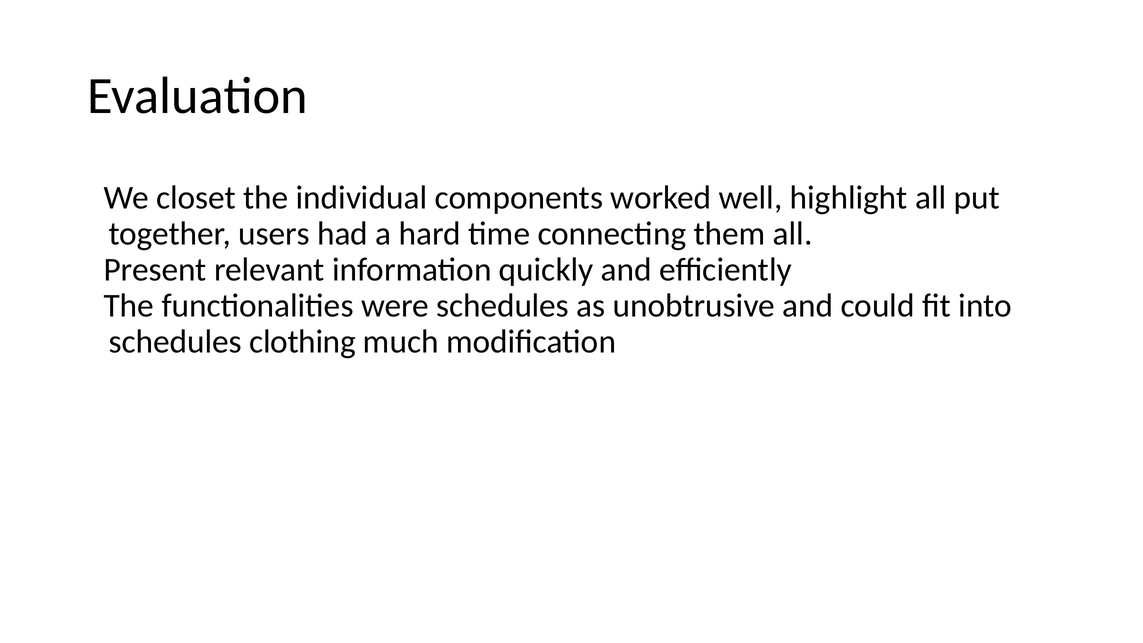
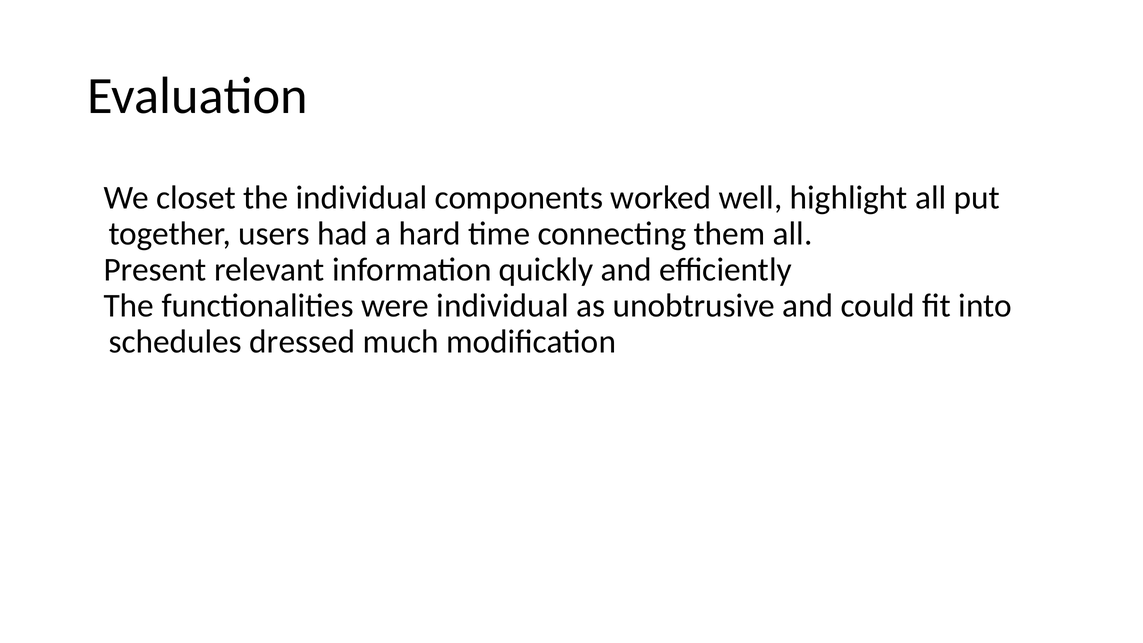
were schedules: schedules -> individual
clothing: clothing -> dressed
